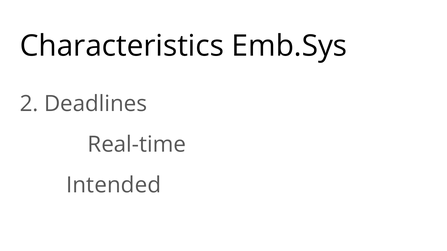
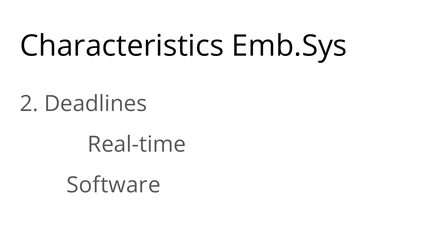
Intended: Intended -> Software
